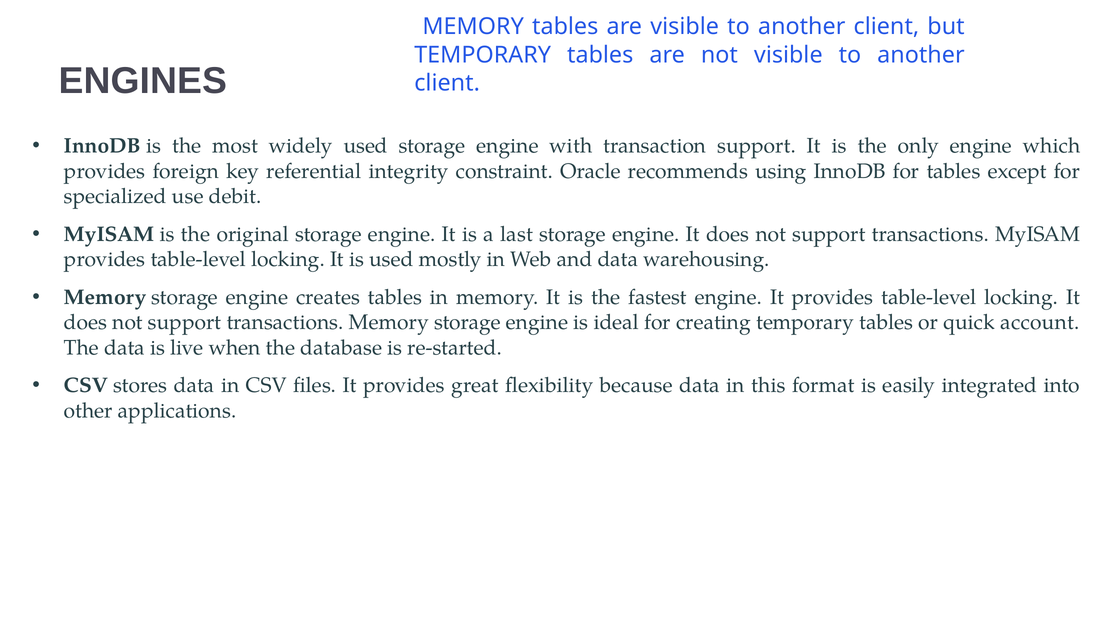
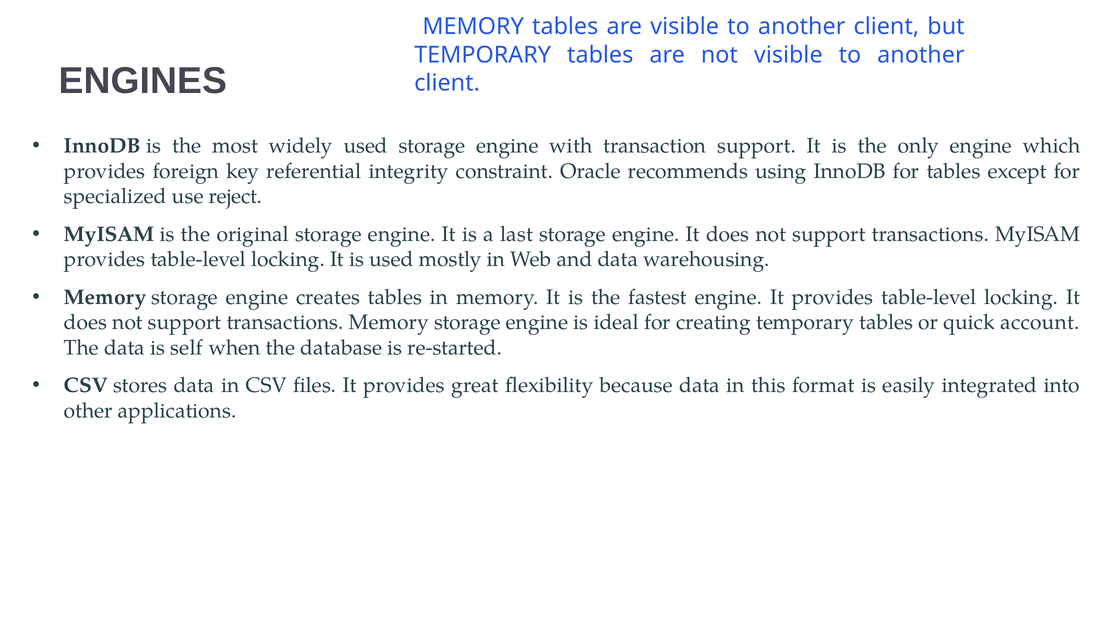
debit: debit -> reject
live: live -> self
